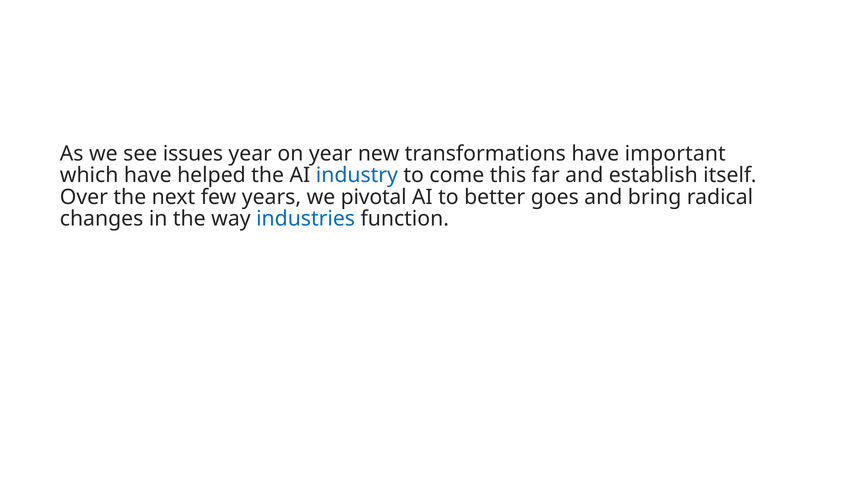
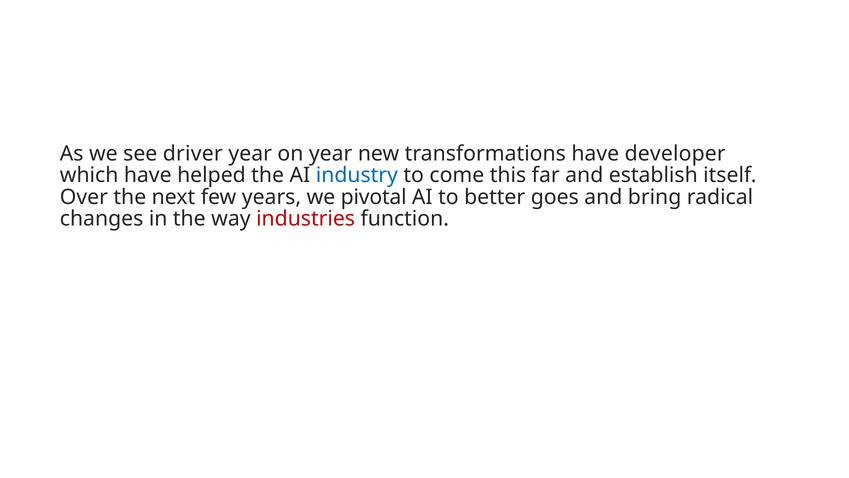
issues: issues -> driver
important: important -> developer
industries colour: blue -> red
